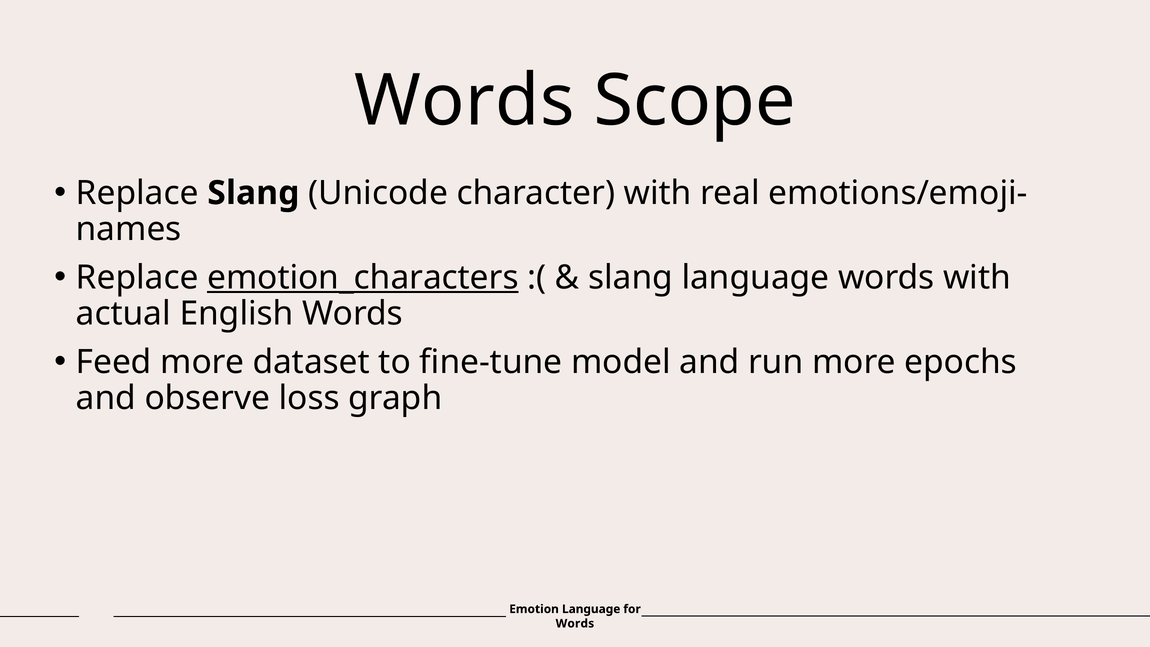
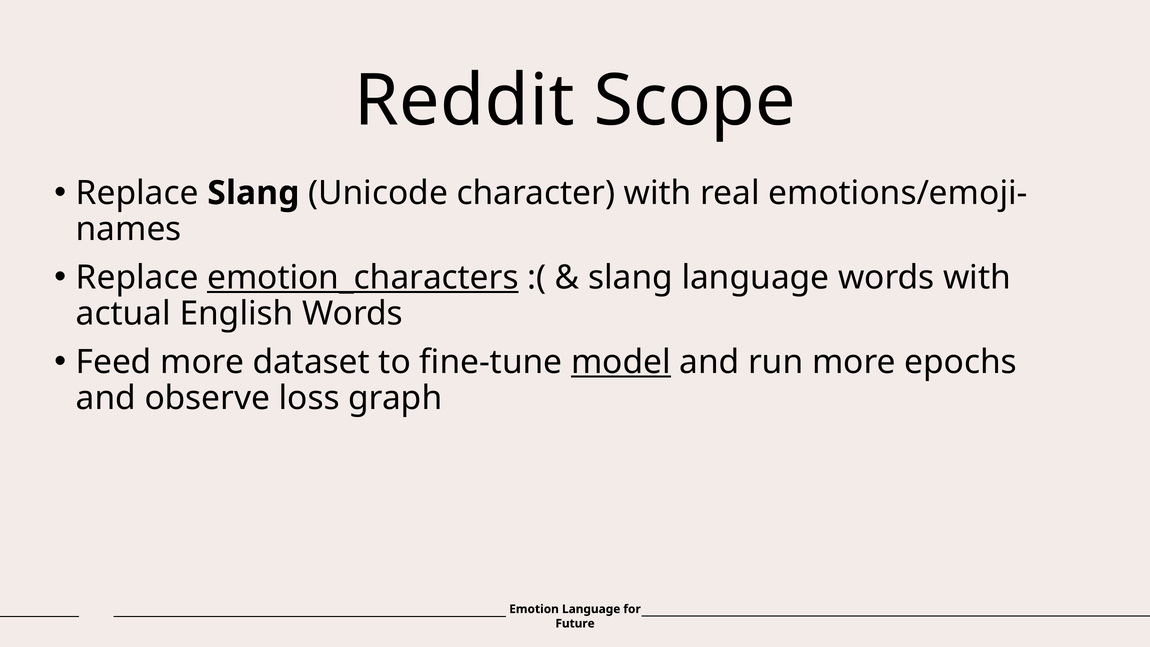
Words at (464, 101): Words -> Reddit
model underline: none -> present
Words at (575, 623): Words -> Future
